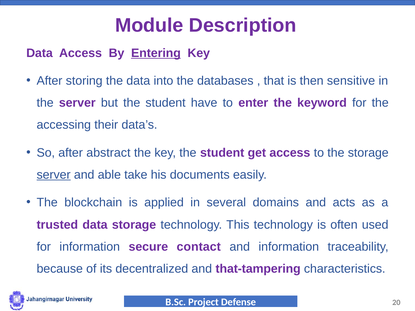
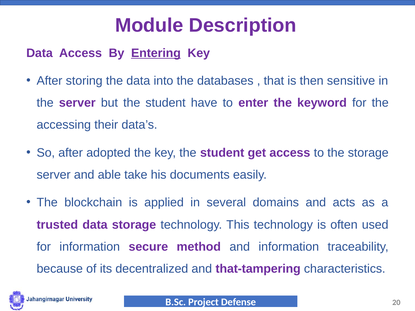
abstract: abstract -> adopted
server at (54, 175) underline: present -> none
contact: contact -> method
